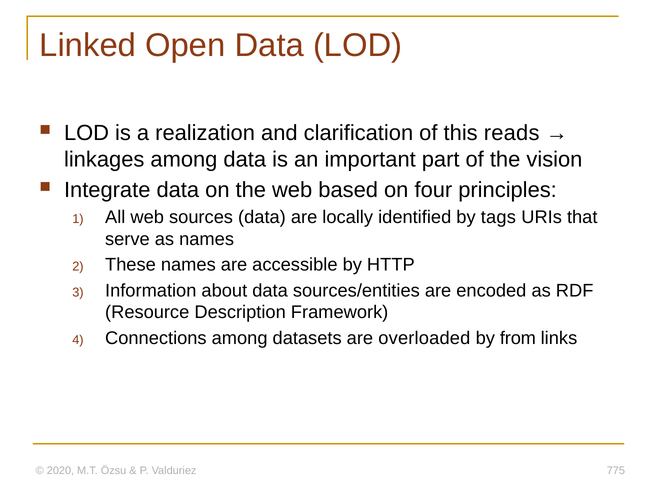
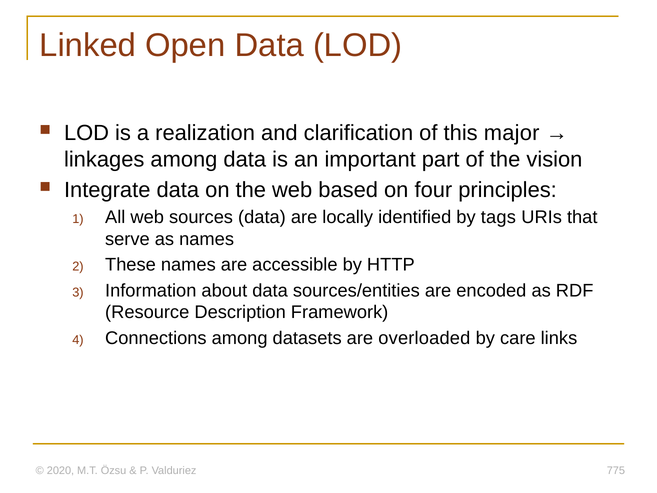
reads: reads -> major
from: from -> care
